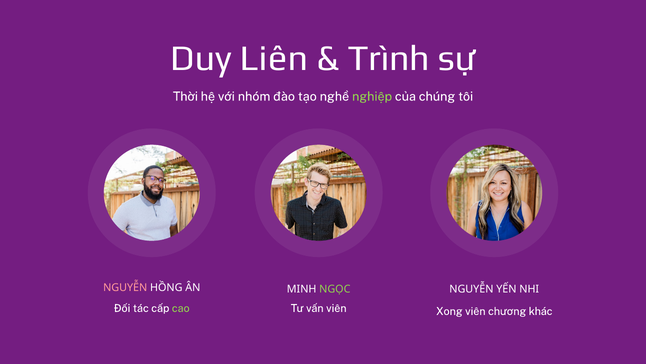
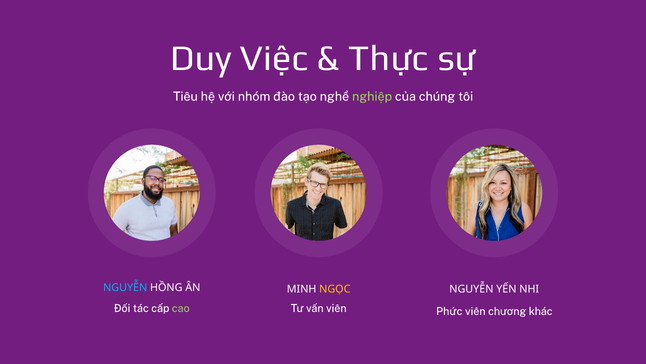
Liên: Liên -> Việc
Trình: Trình -> Thực
Thời: Thời -> Tiêu
NGUYỄN at (125, 287) colour: pink -> light blue
NGỌC colour: light green -> yellow
Xong: Xong -> Phức
